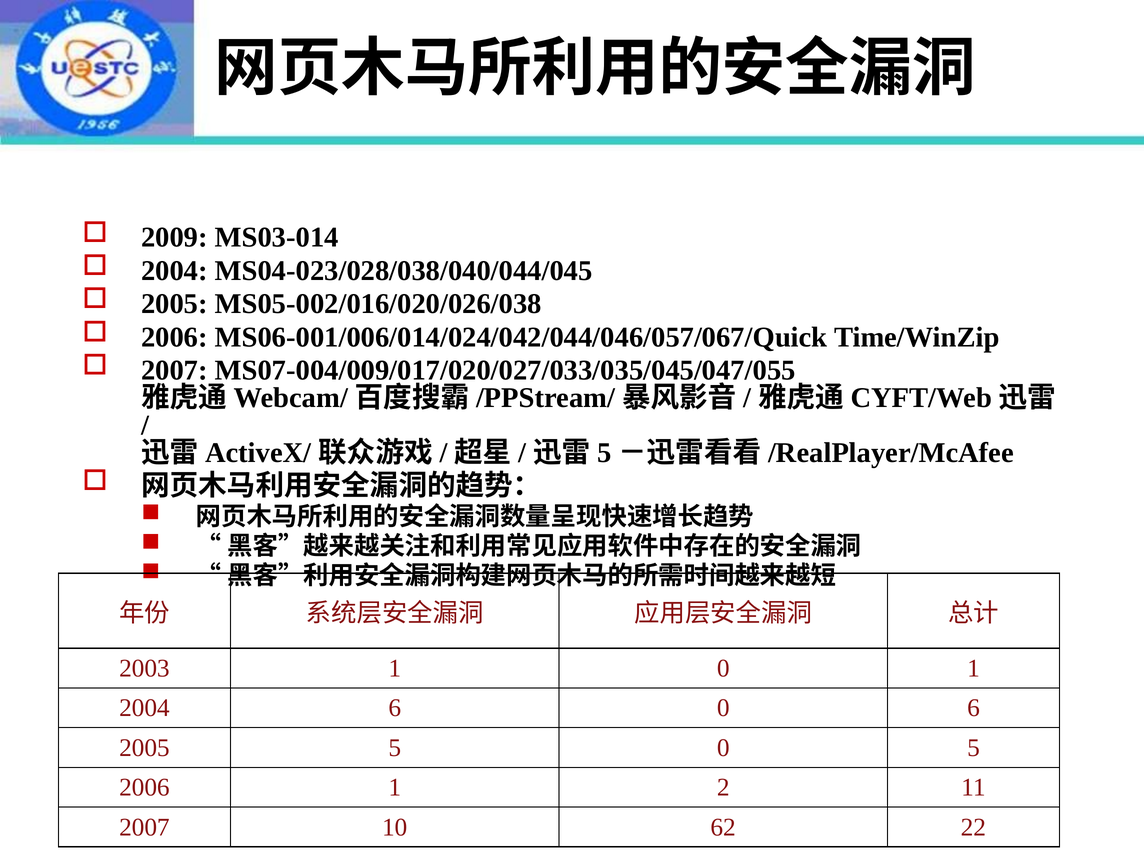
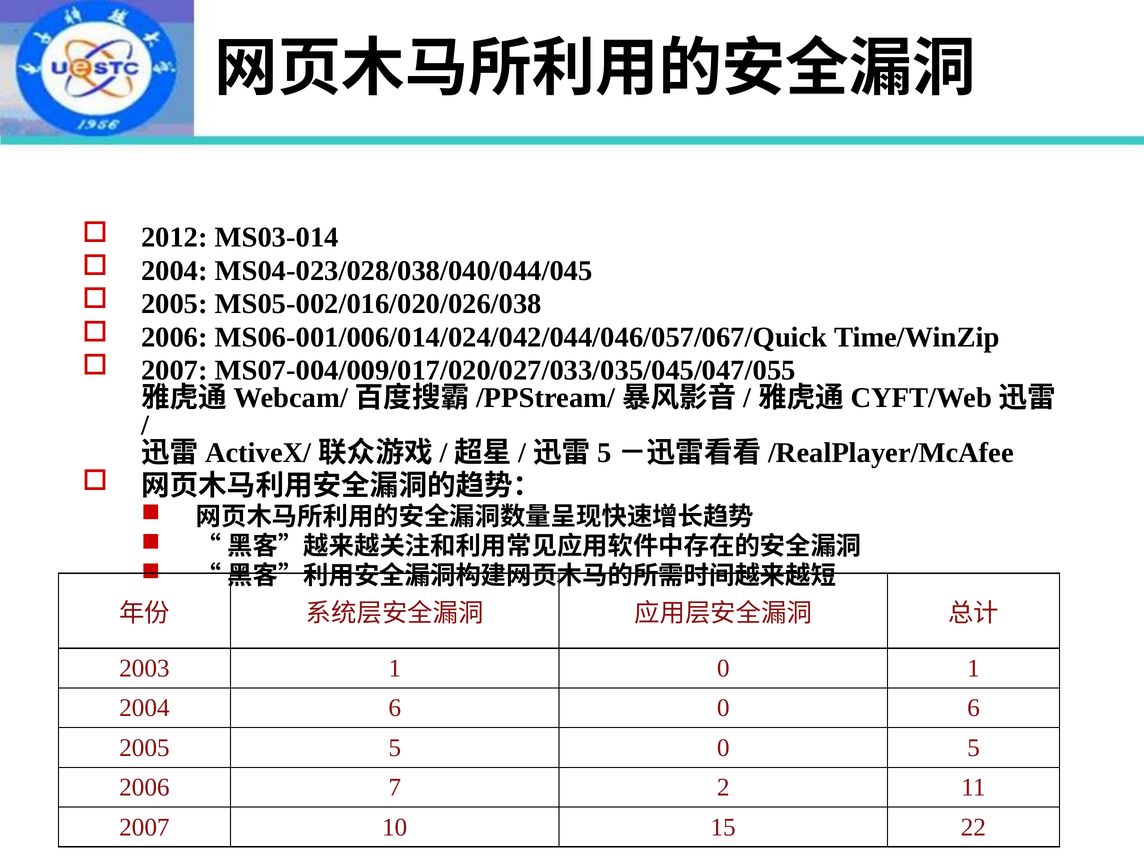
2009: 2009 -> 2012
2006 1: 1 -> 7
62: 62 -> 15
